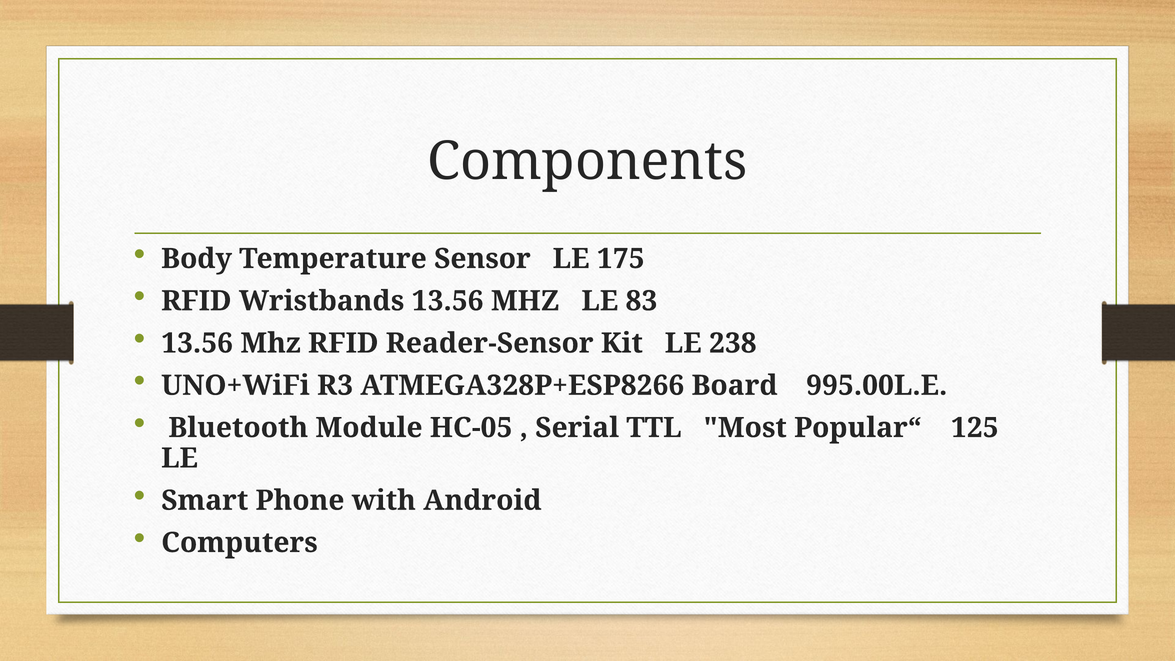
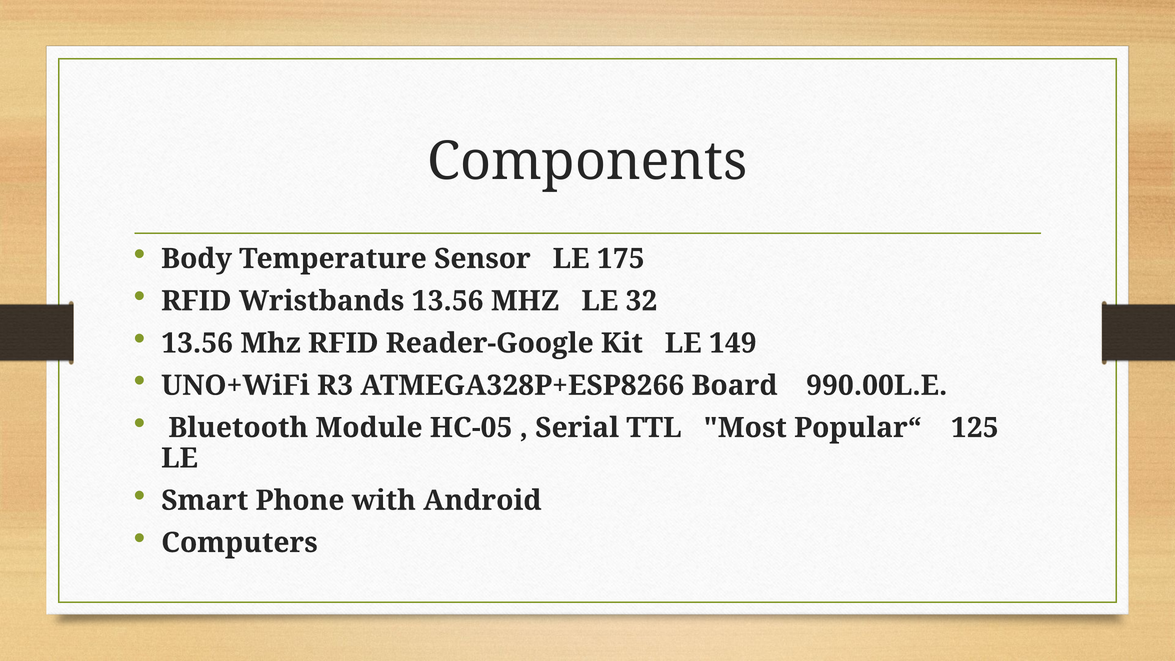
83: 83 -> 32
Reader-Sensor: Reader-Sensor -> Reader-Google
238: 238 -> 149
995.00L.E: 995.00L.E -> 990.00L.E
